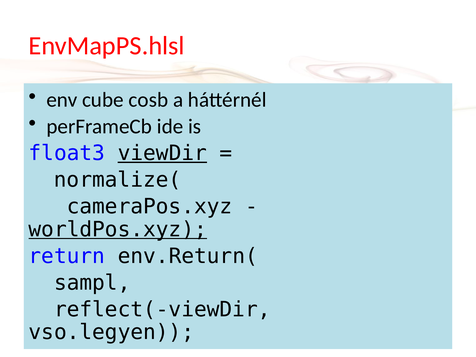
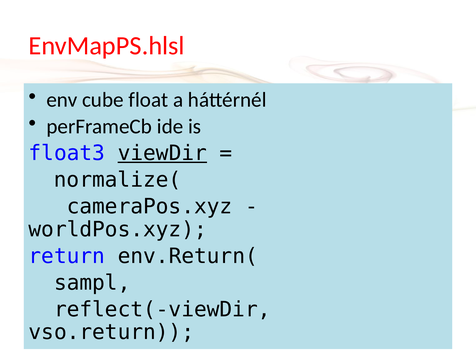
cosb: cosb -> float
worldPos.xyz underline: present -> none
vso.legyen: vso.legyen -> vso.return
